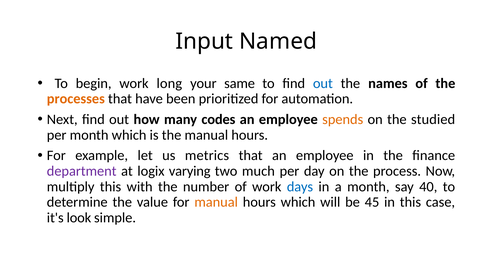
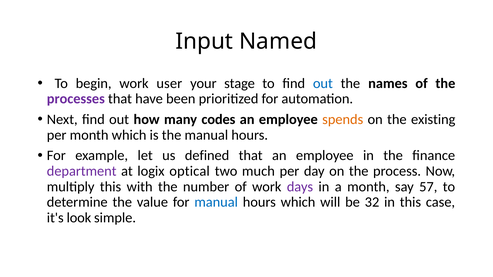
long: long -> user
same: same -> stage
processes colour: orange -> purple
studied: studied -> existing
metrics: metrics -> defined
varying: varying -> optical
days colour: blue -> purple
40: 40 -> 57
manual at (216, 202) colour: orange -> blue
45: 45 -> 32
